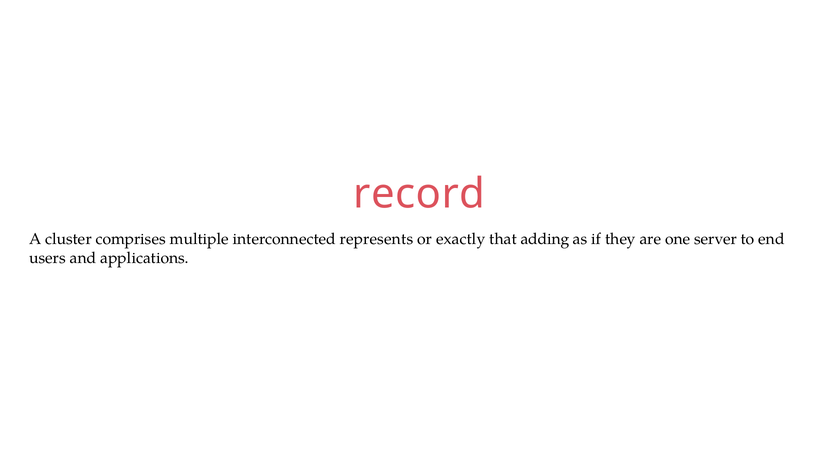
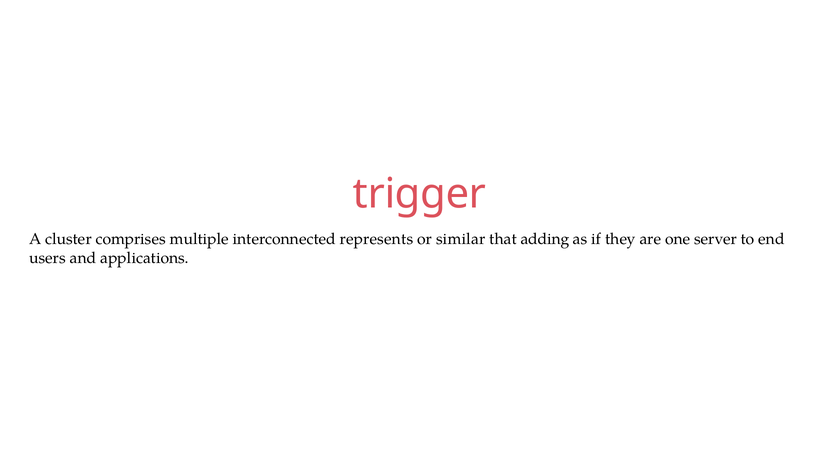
record: record -> trigger
exactly: exactly -> similar
